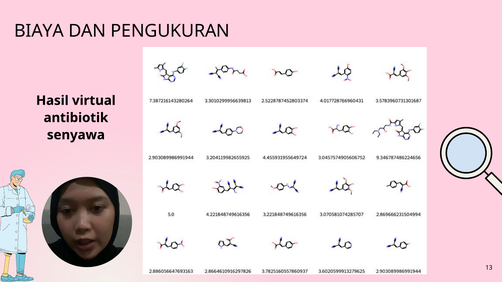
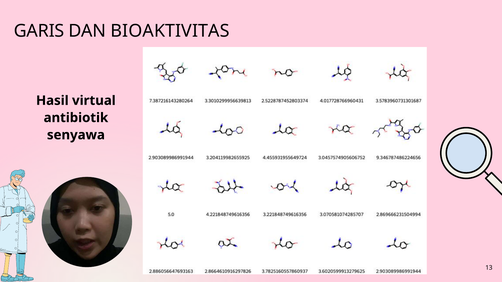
BIAYA: BIAYA -> GARIS
PENGUKURAN: PENGUKURAN -> BIOAKTIVITAS
